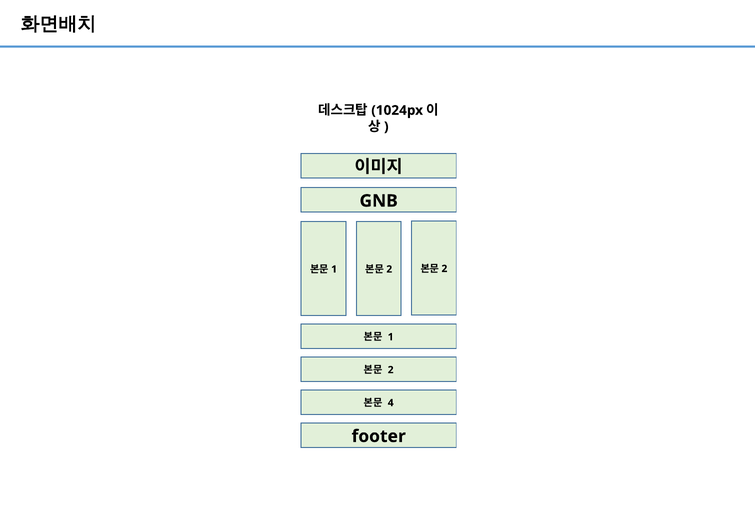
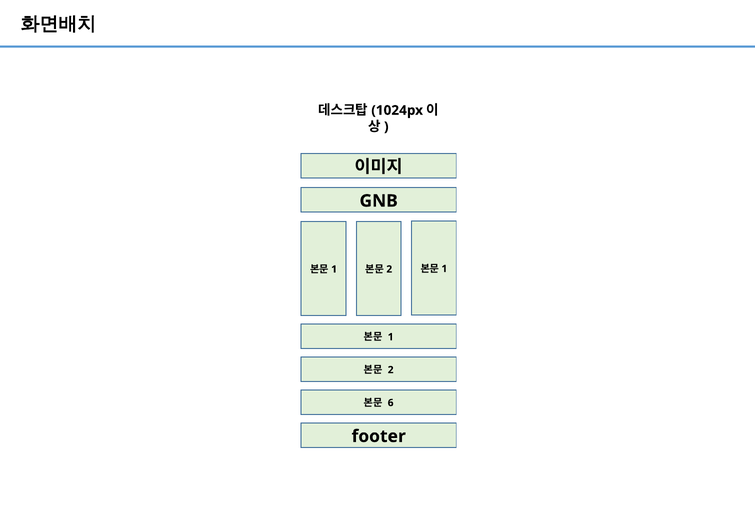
2 at (444, 269): 2 -> 1
4: 4 -> 6
